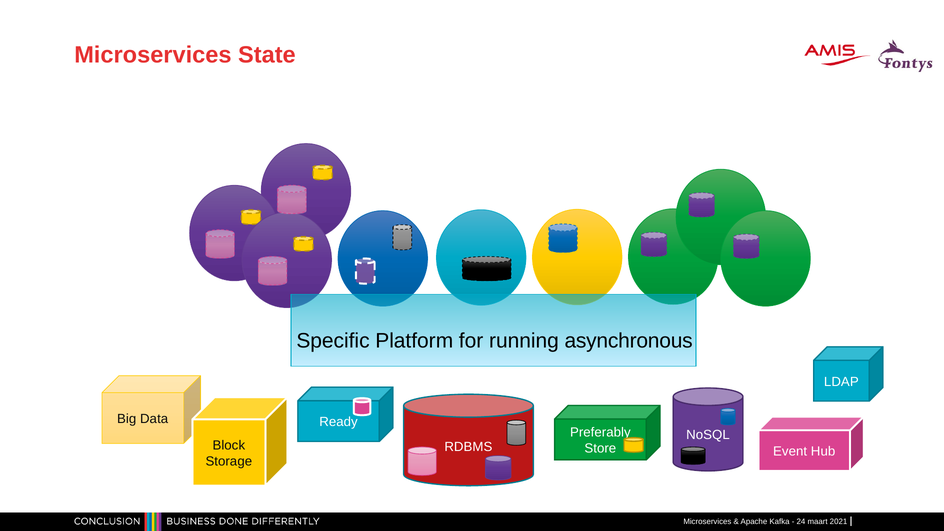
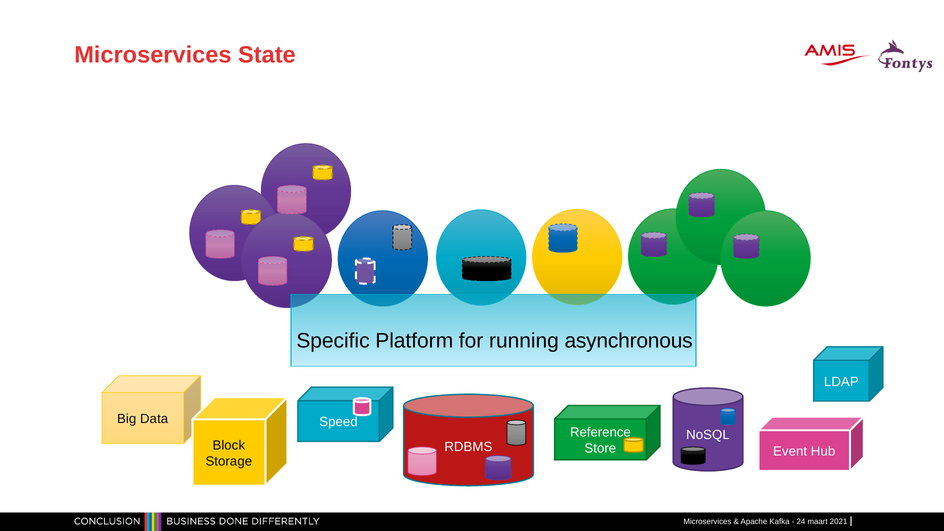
Ready: Ready -> Speed
Preferably: Preferably -> Reference
